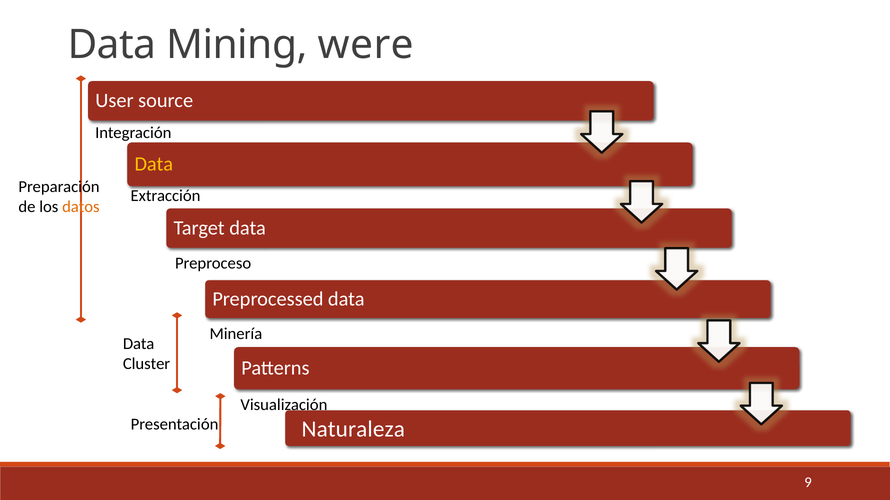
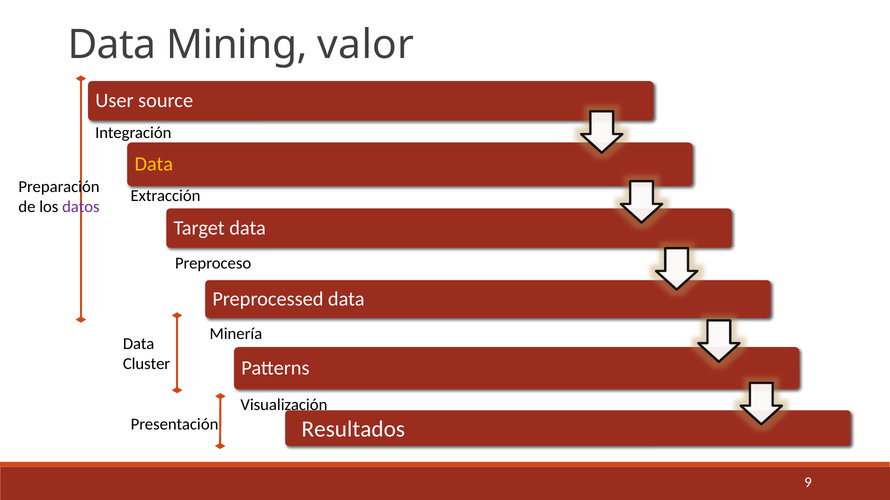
were: were -> valor
datos colour: orange -> purple
Naturaleza: Naturaleza -> Resultados
